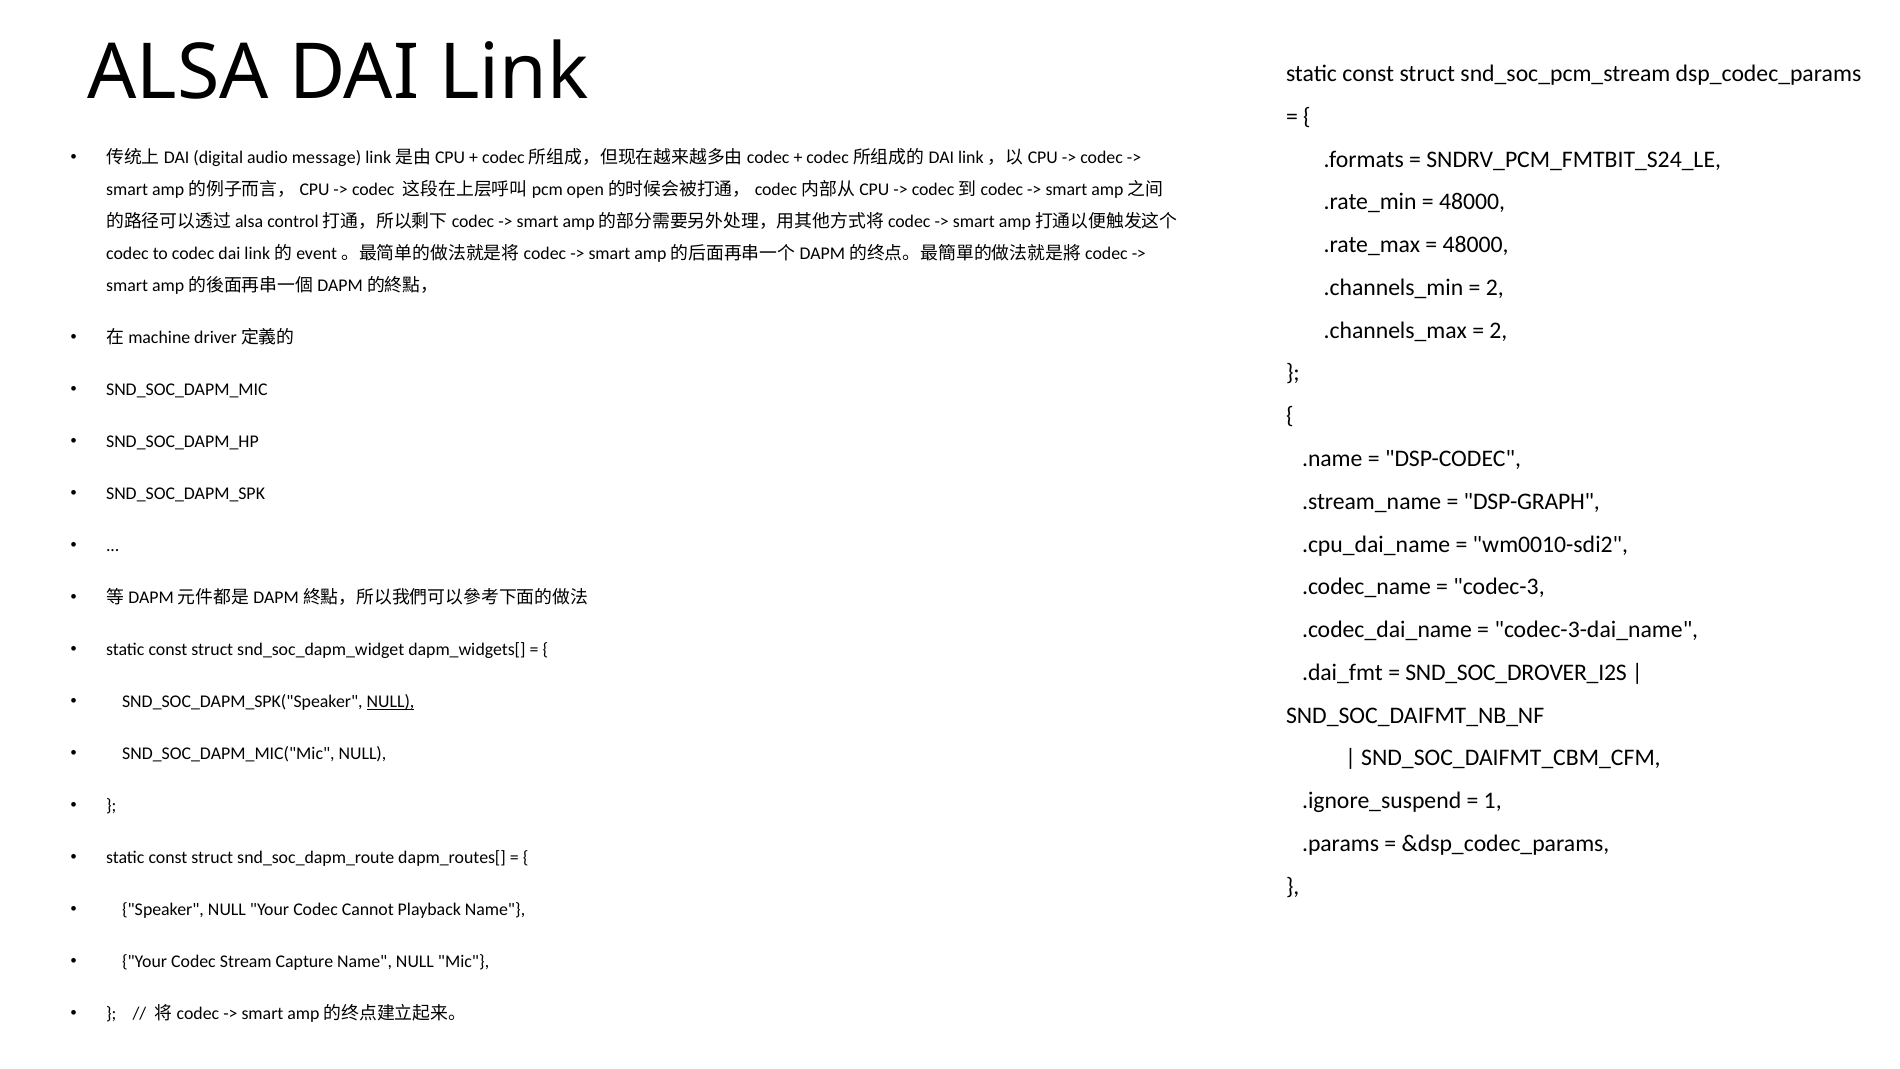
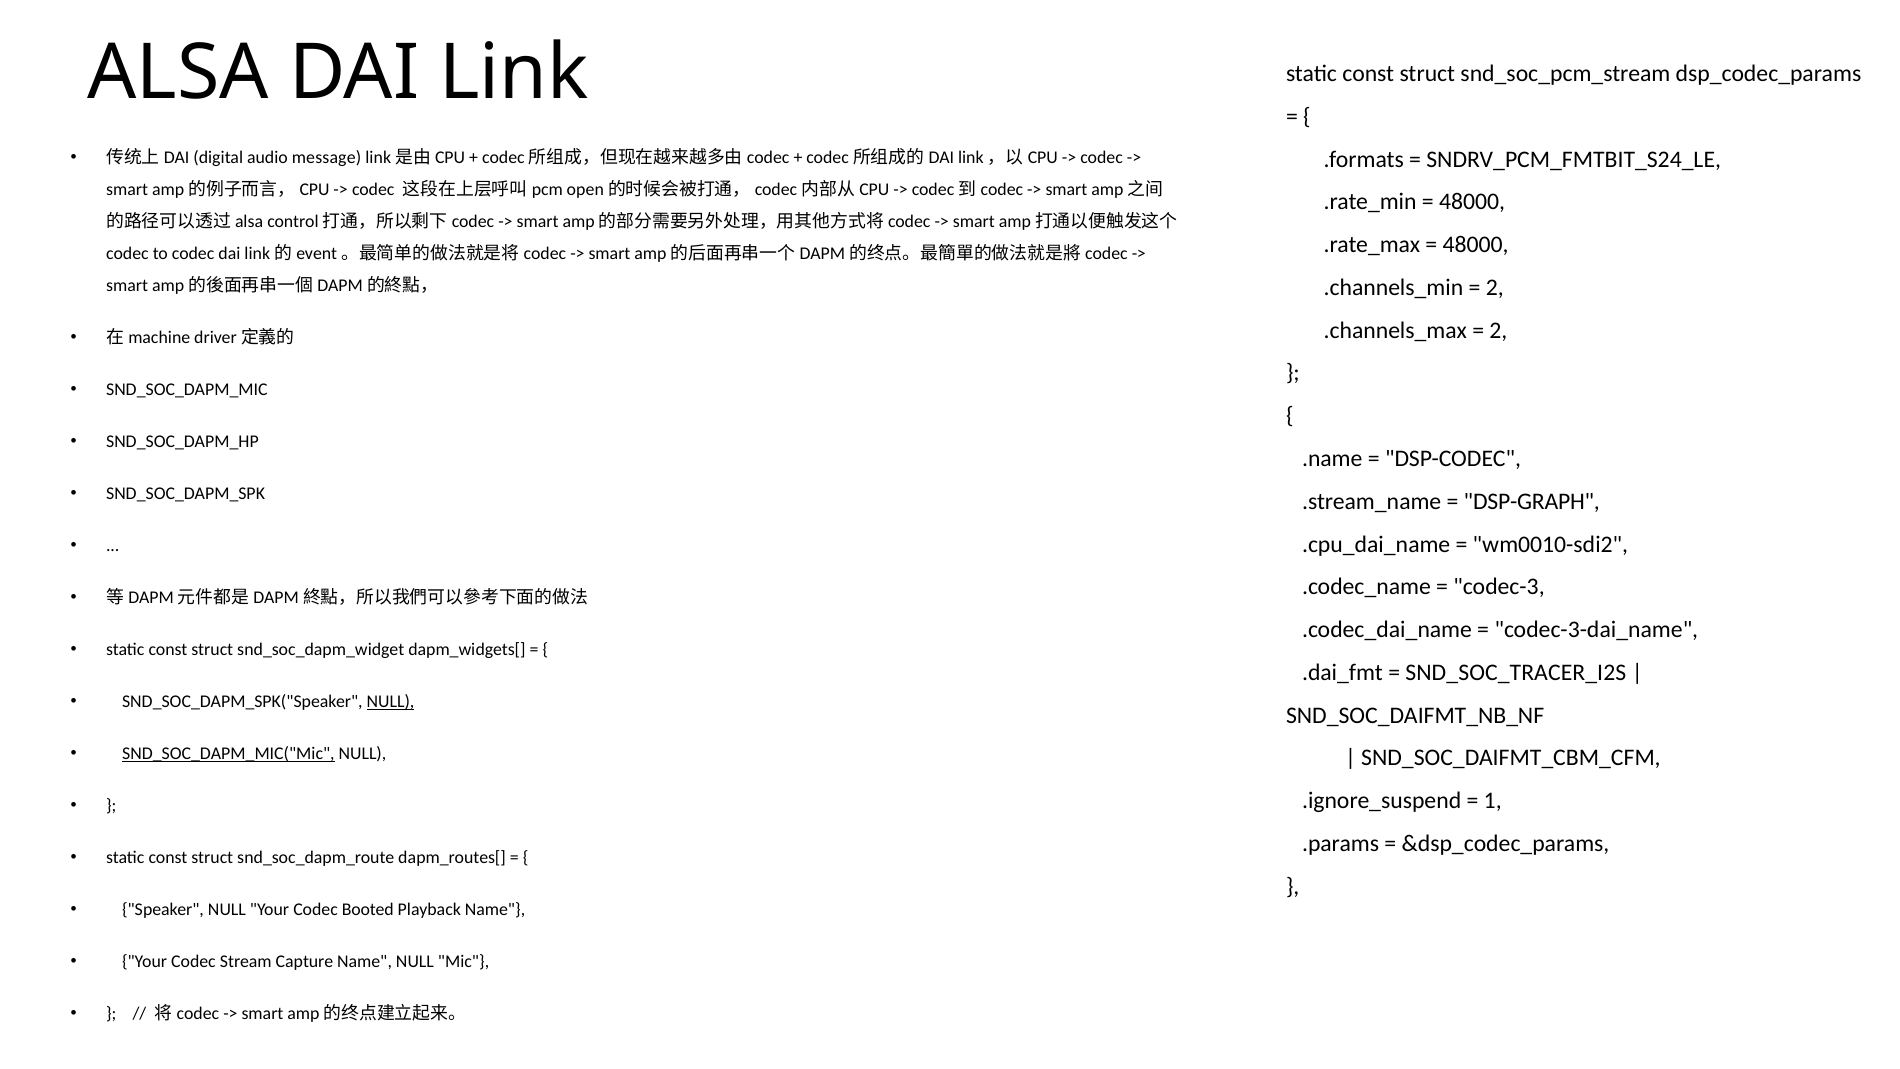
SND_SOC_DROVER_I2S: SND_SOC_DROVER_I2S -> SND_SOC_TRACER_I2S
SND_SOC_DAPM_MIC("Mic underline: none -> present
Cannot: Cannot -> Booted
